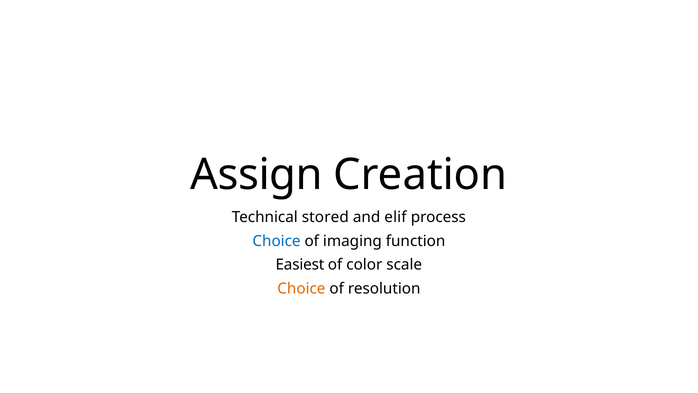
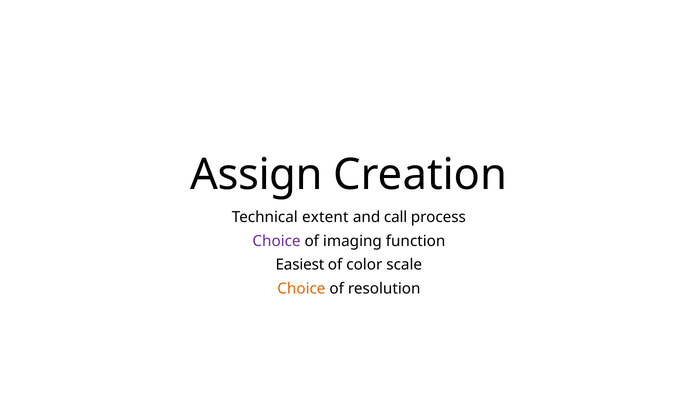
stored: stored -> extent
elif: elif -> call
Choice at (277, 241) colour: blue -> purple
